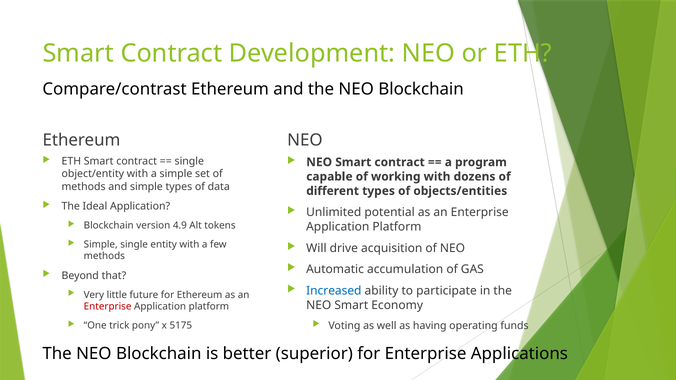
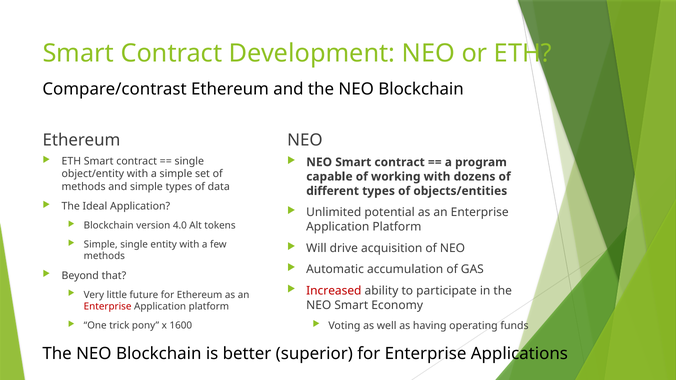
4.9: 4.9 -> 4.0
Increased colour: blue -> red
5175: 5175 -> 1600
